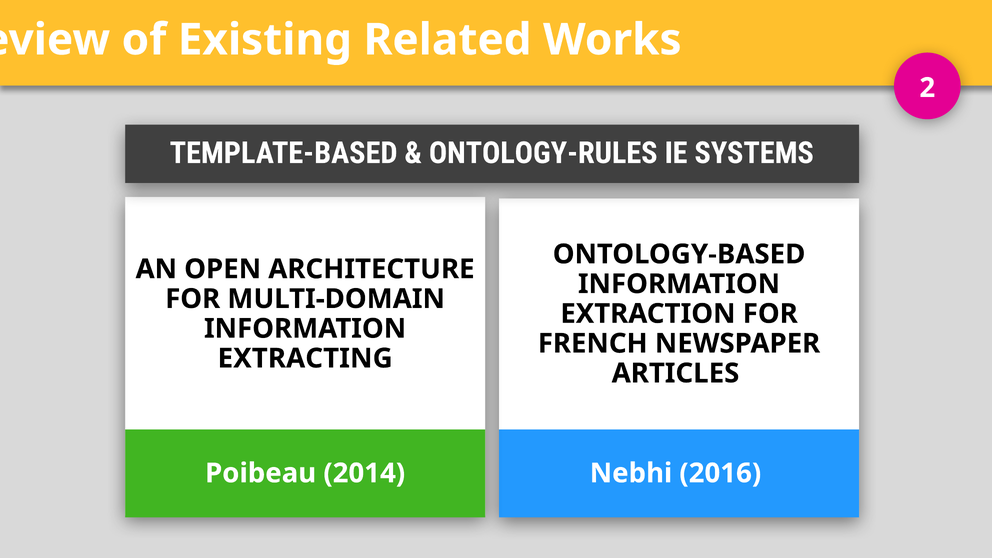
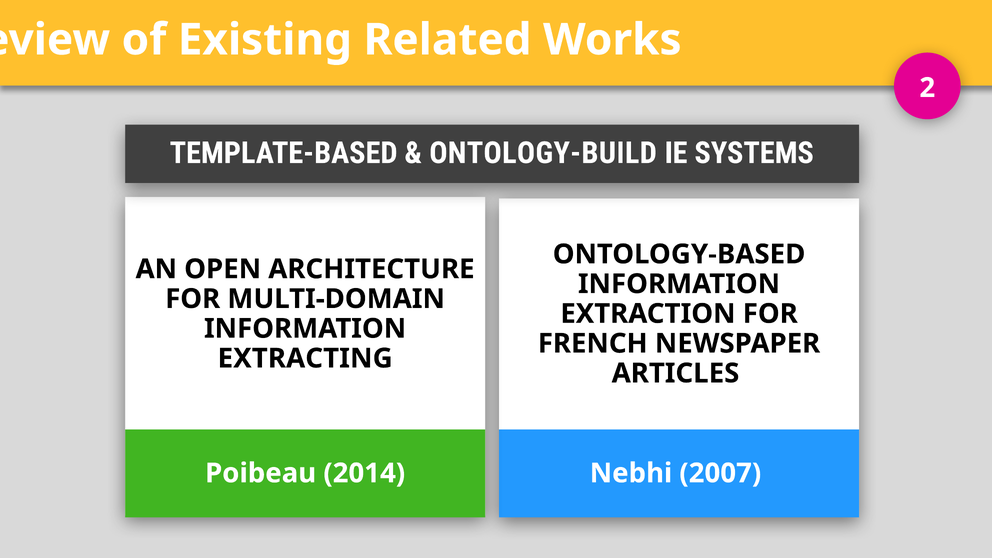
ONTOLOGY-RULES: ONTOLOGY-RULES -> ONTOLOGY-BUILD
2016: 2016 -> 2007
